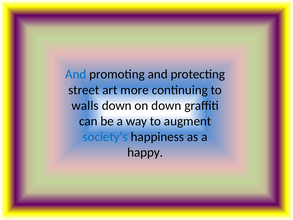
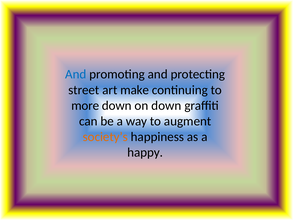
more: more -> make
walls: walls -> more
society’s colour: blue -> orange
